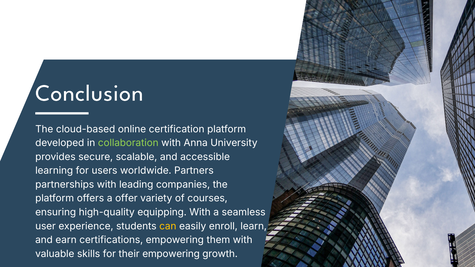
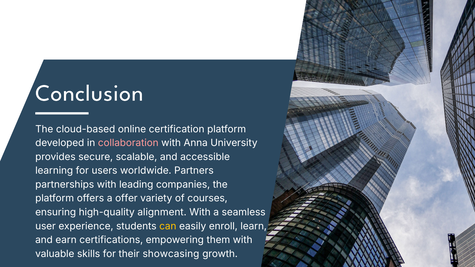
collaboration colour: light green -> pink
equipping: equipping -> alignment
their empowering: empowering -> showcasing
